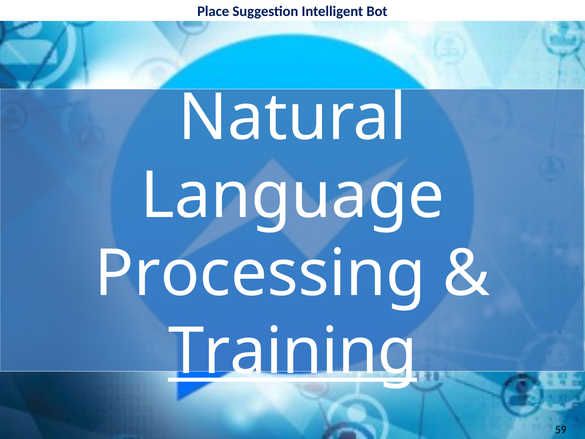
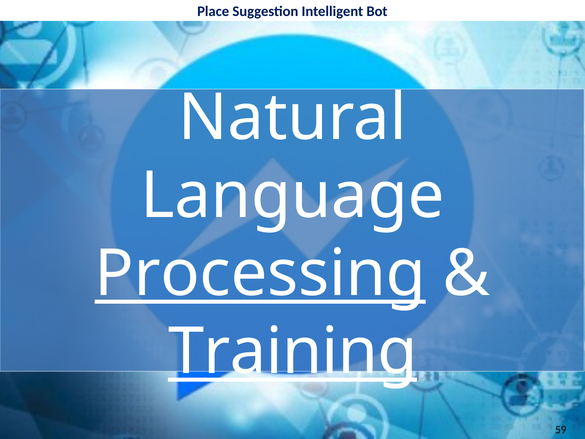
Processing underline: none -> present
